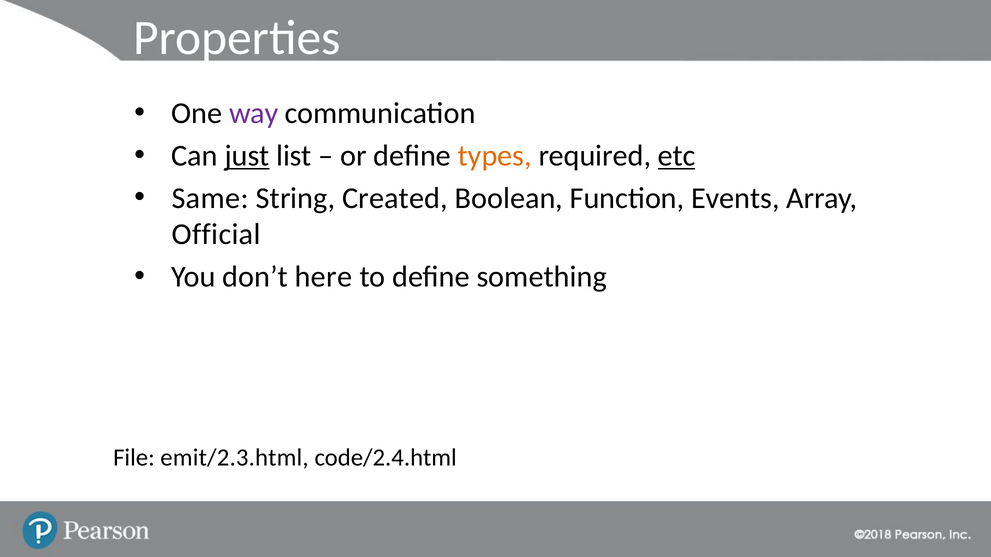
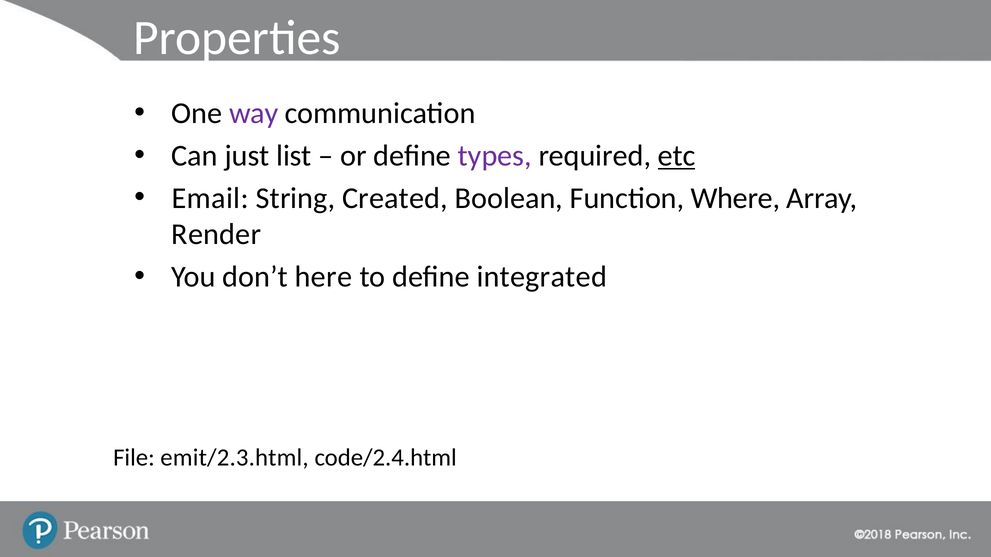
just underline: present -> none
types colour: orange -> purple
Same: Same -> Email
Events: Events -> Where
Official: Official -> Render
something: something -> integrated
